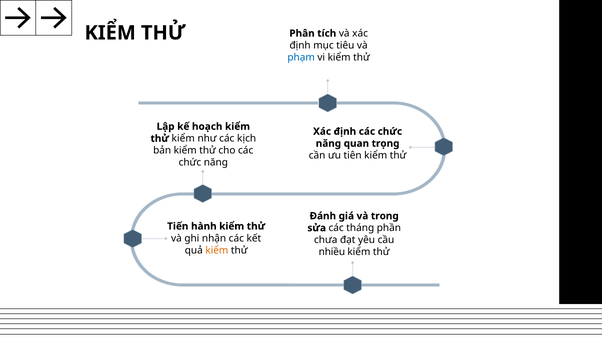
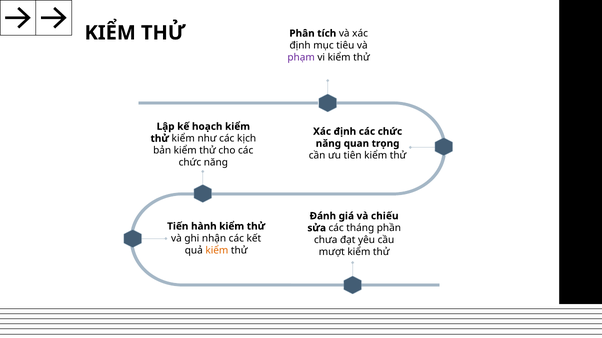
phạm colour: blue -> purple
trong: trong -> chiếu
nhiều: nhiều -> mượt
